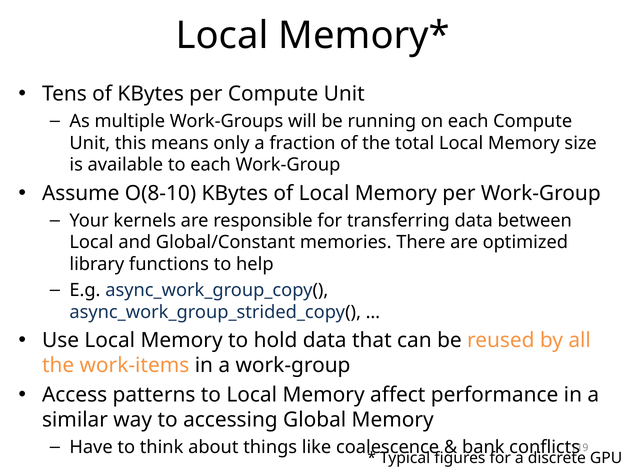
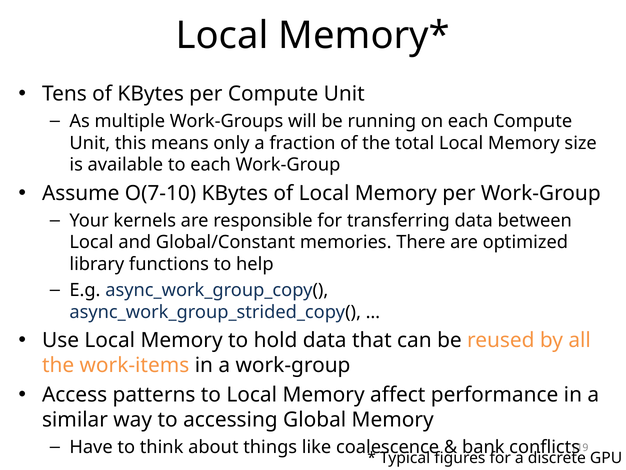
O(8-10: O(8-10 -> O(7-10
